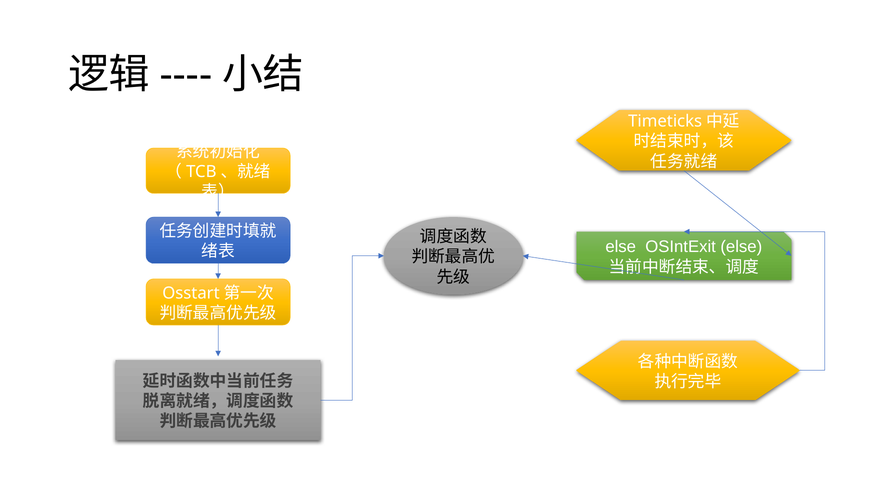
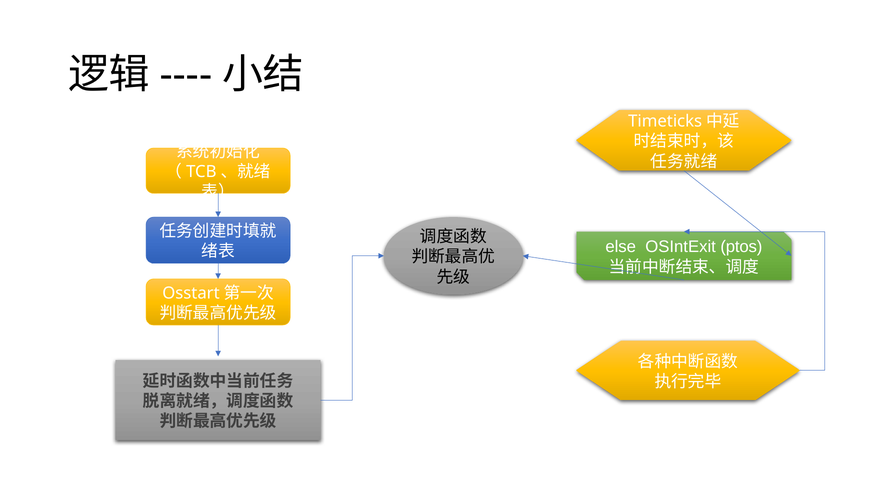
OSIntExit else: else -> ptos
